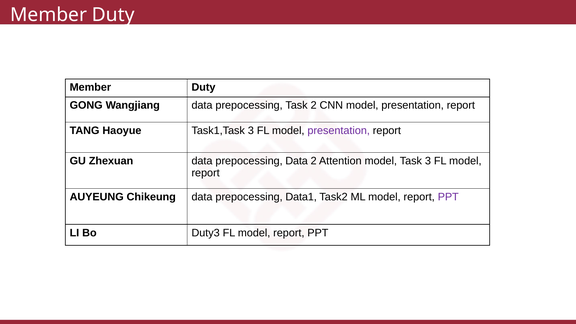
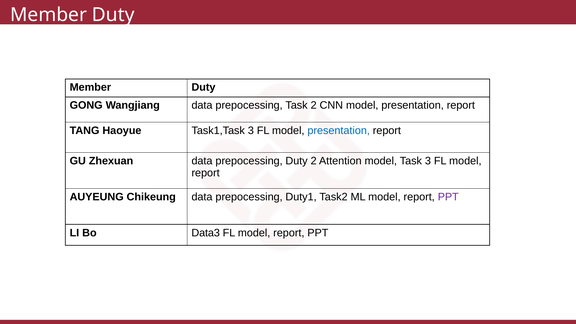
presentation at (339, 131) colour: purple -> blue
prepocessing Data: Data -> Duty
Data1: Data1 -> Duty1
Duty3: Duty3 -> Data3
